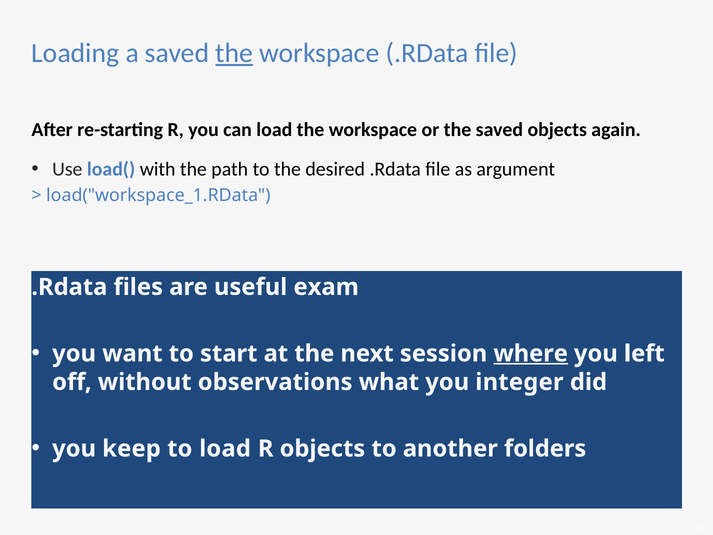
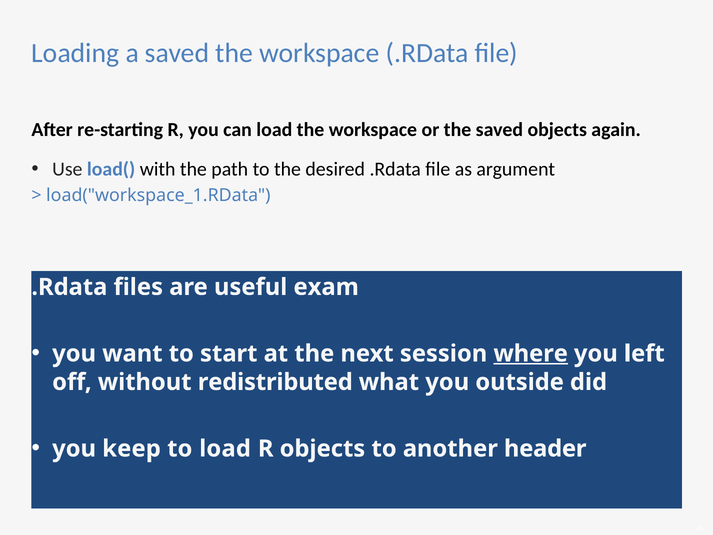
the at (234, 53) underline: present -> none
observations: observations -> redistributed
integer: integer -> outside
folders: folders -> header
